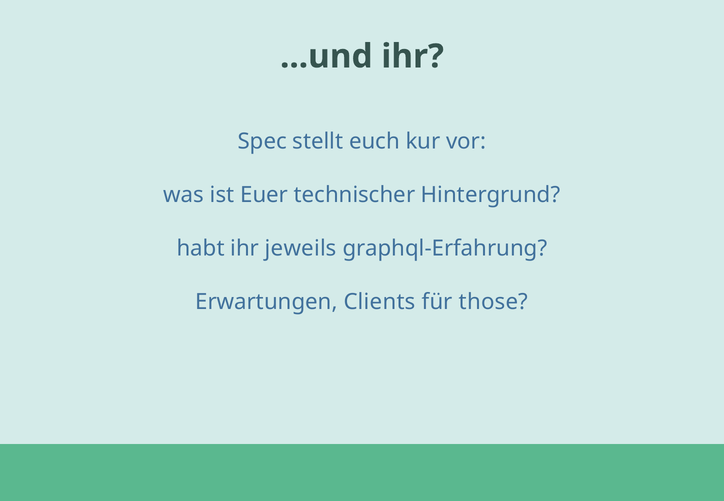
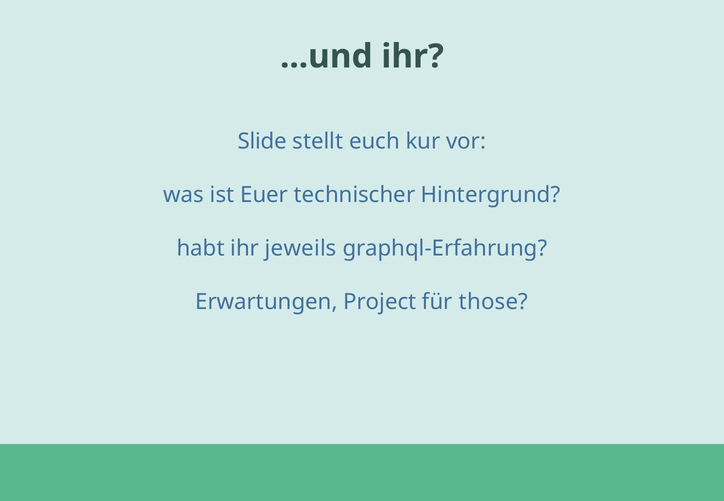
Spec: Spec -> Slide
Clients: Clients -> Project
